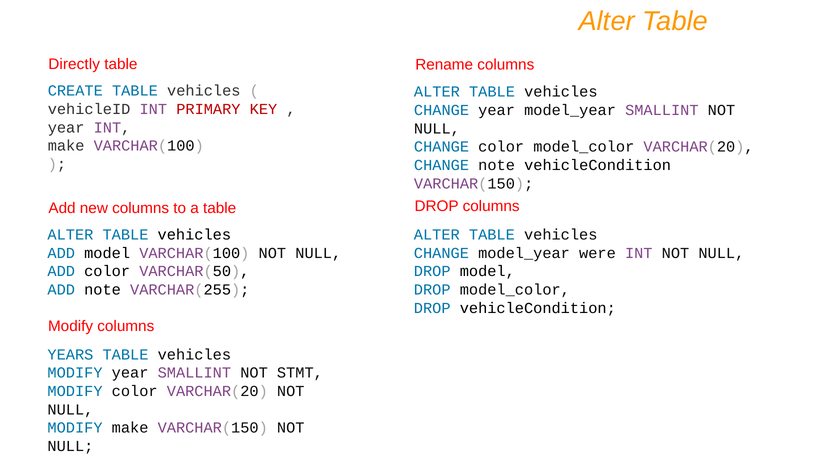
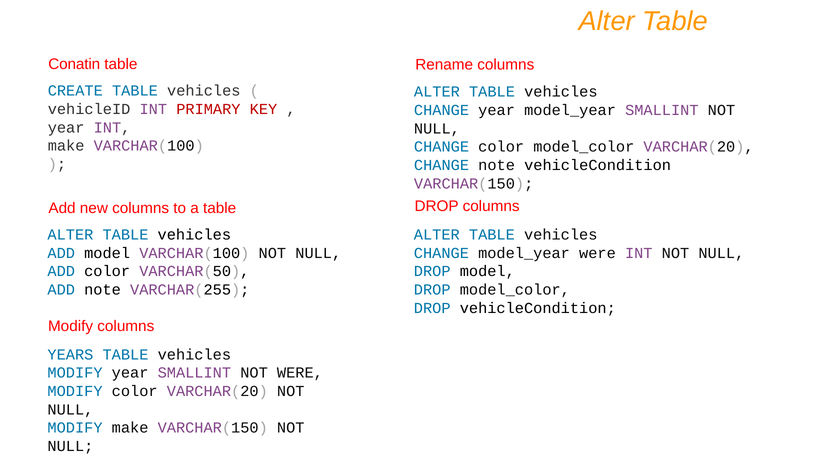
Directly: Directly -> Conatin
NOT STMT: STMT -> WERE
